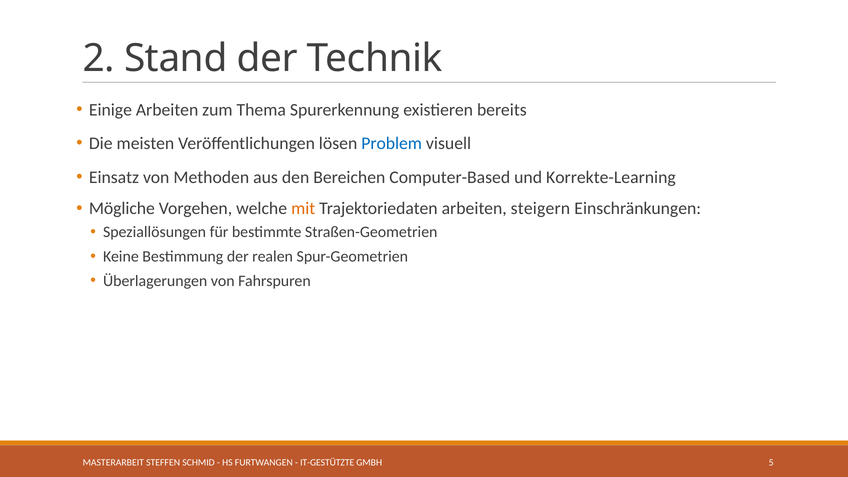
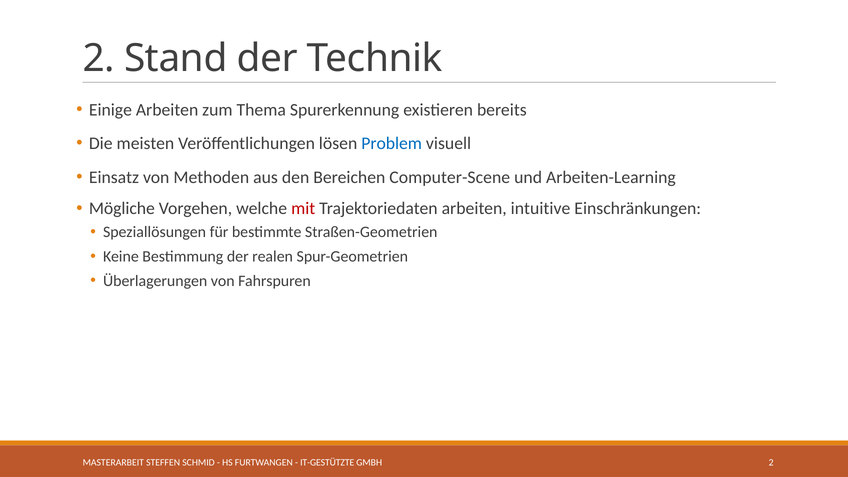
Computer-Based: Computer-Based -> Computer-Scene
Korrekte-Learning: Korrekte-Learning -> Arbeiten-Learning
mit colour: orange -> red
steigern: steigern -> intuitive
GMBH 5: 5 -> 2
